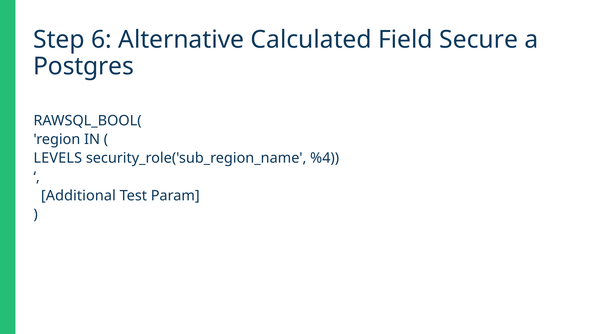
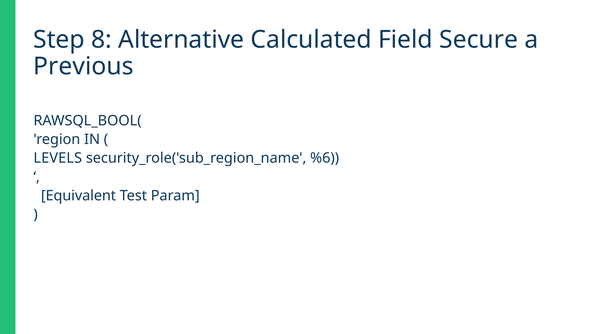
6: 6 -> 8
Postgres: Postgres -> Previous
%4: %4 -> %6
Additional: Additional -> Equivalent
